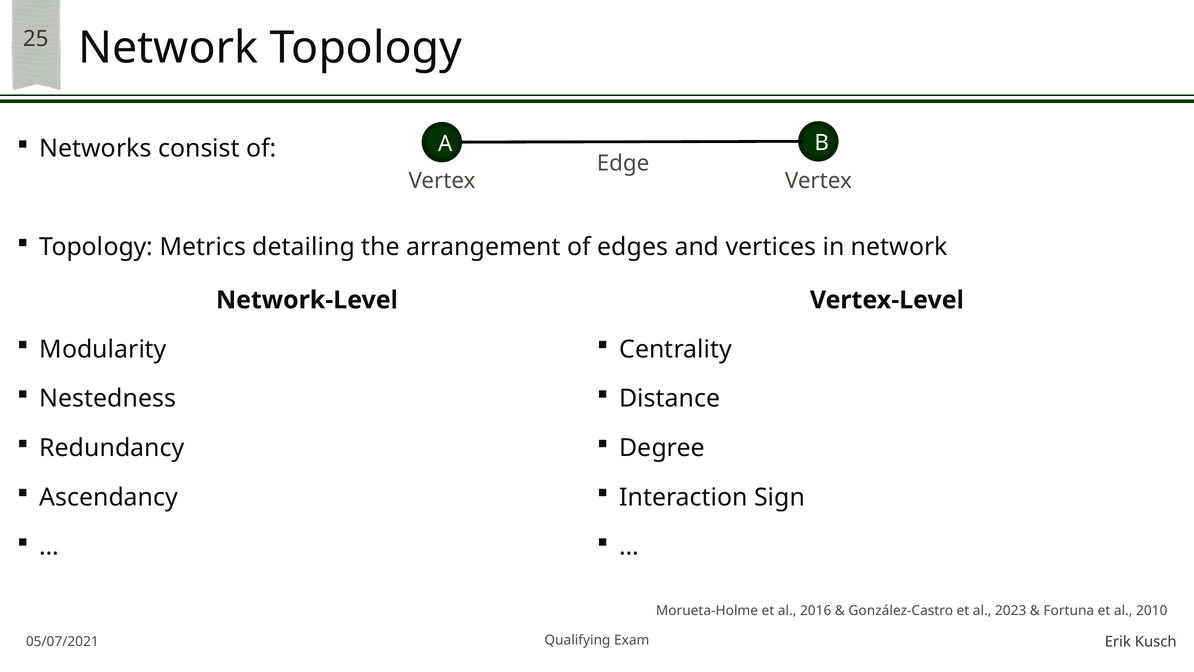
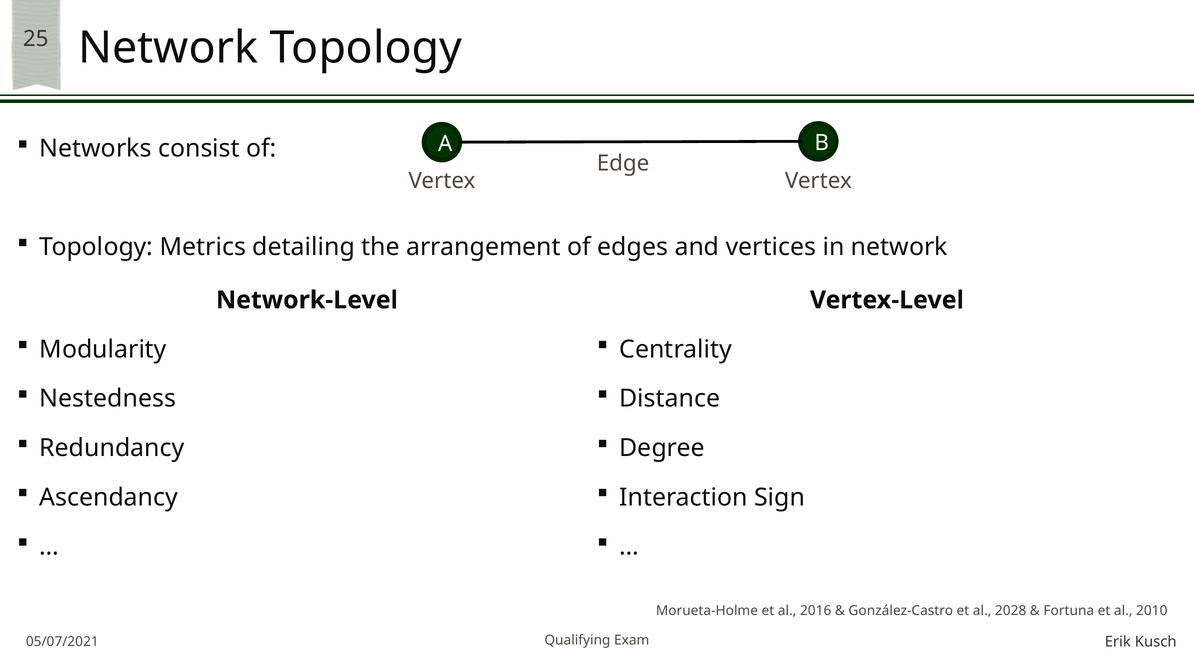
2023: 2023 -> 2028
